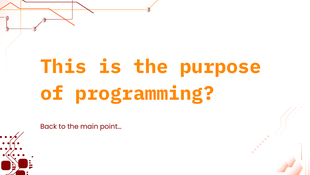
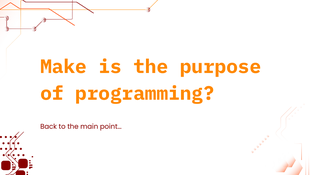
This: This -> Make
